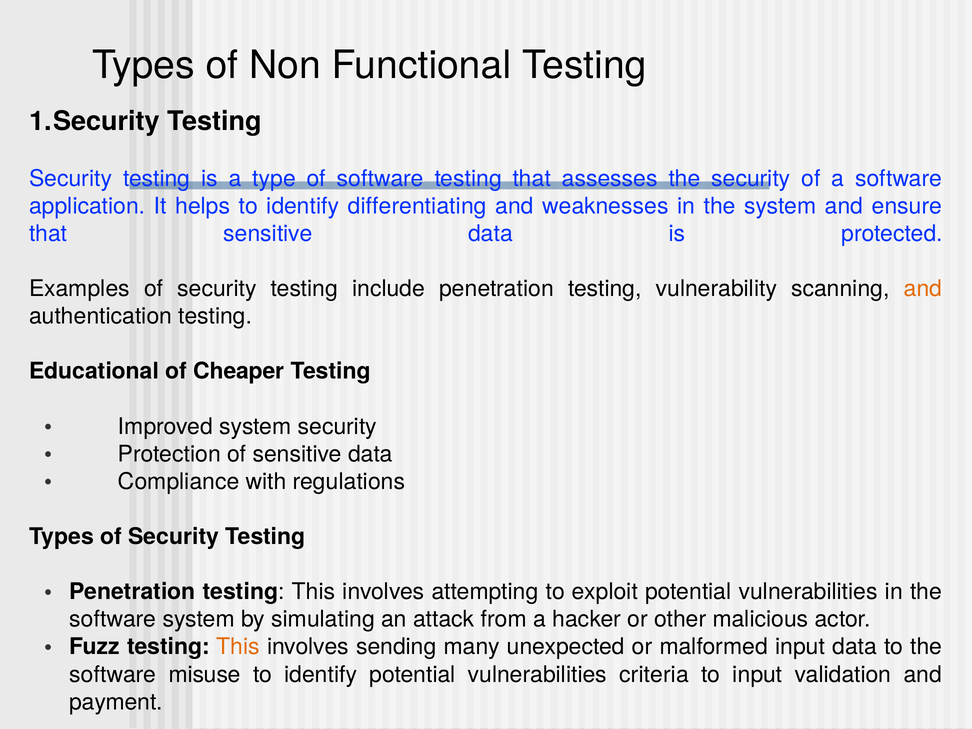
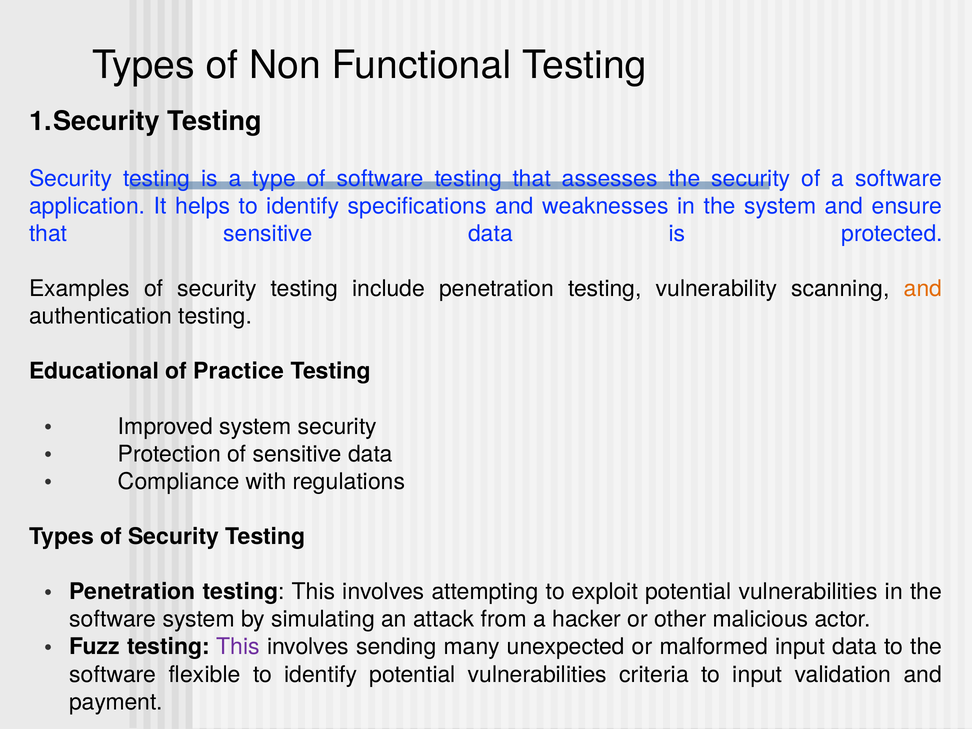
differentiating: differentiating -> specifications
Cheaper: Cheaper -> Practice
This at (238, 647) colour: orange -> purple
misuse: misuse -> flexible
